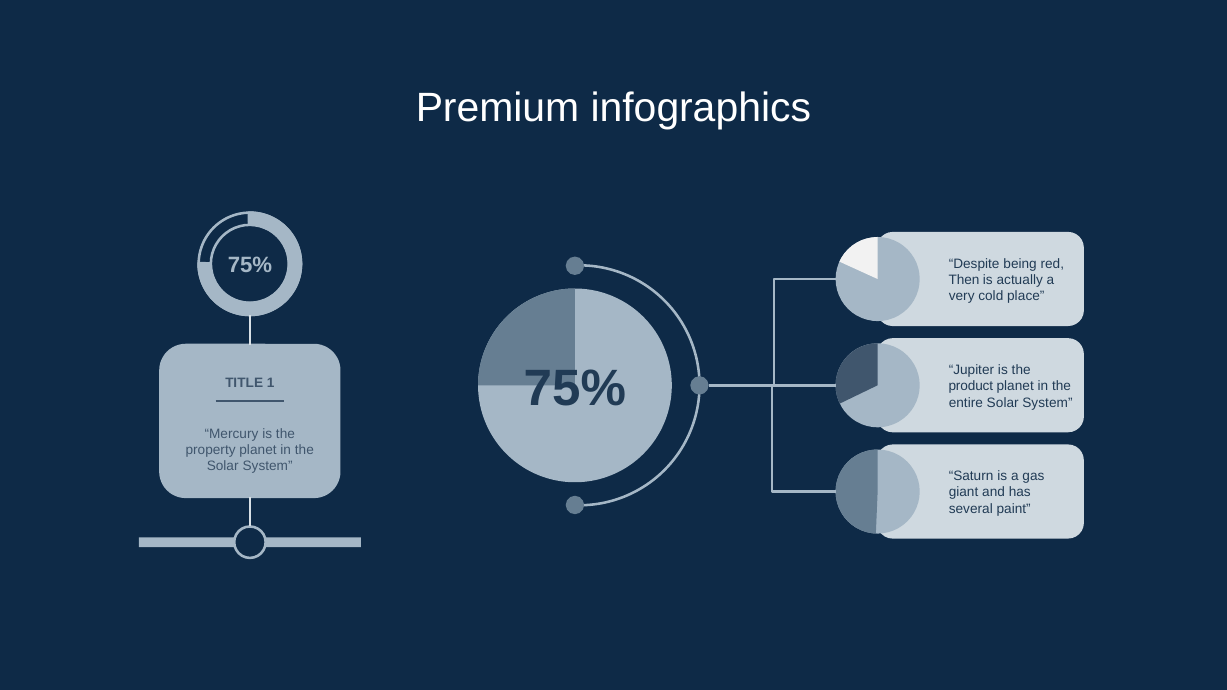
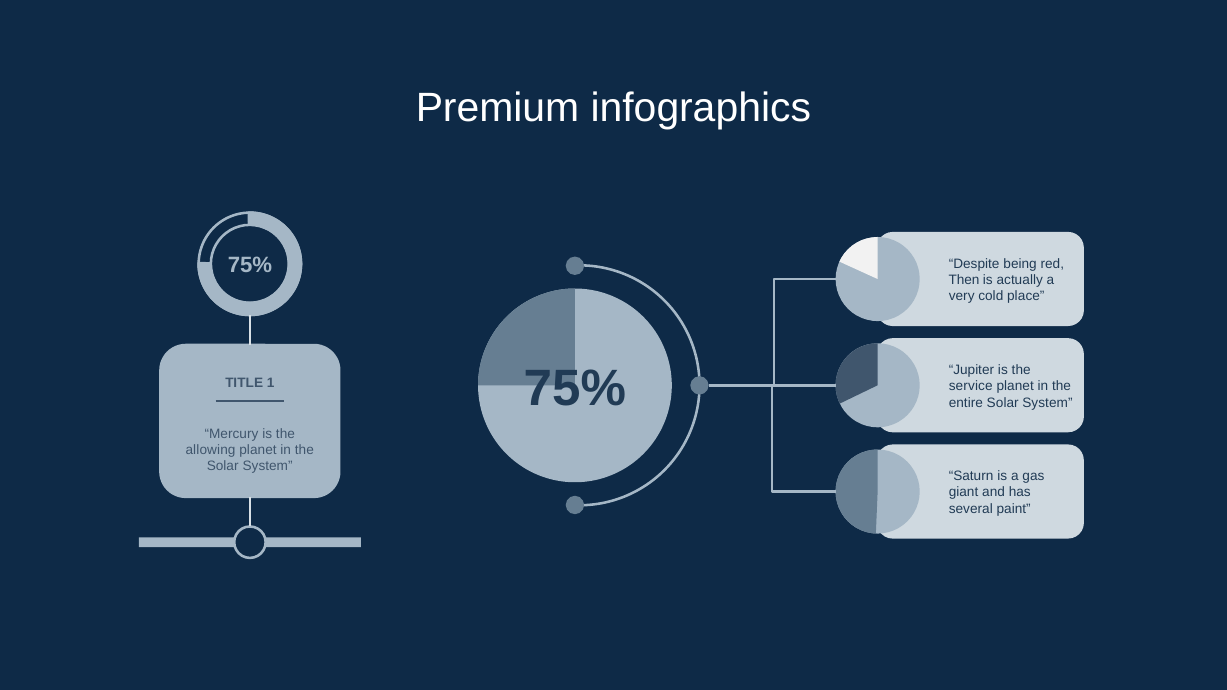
product: product -> service
property: property -> allowing
